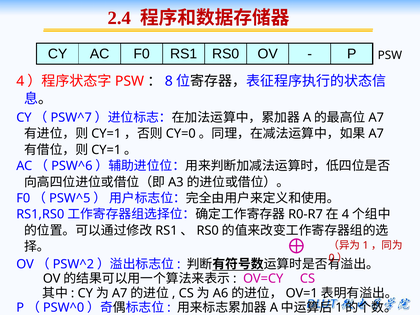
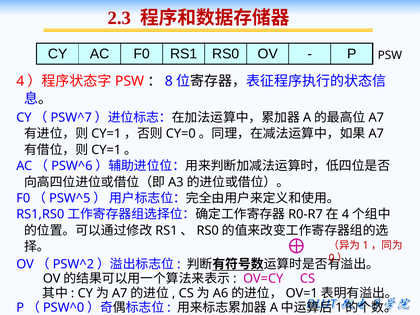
2.4: 2.4 -> 2.3
